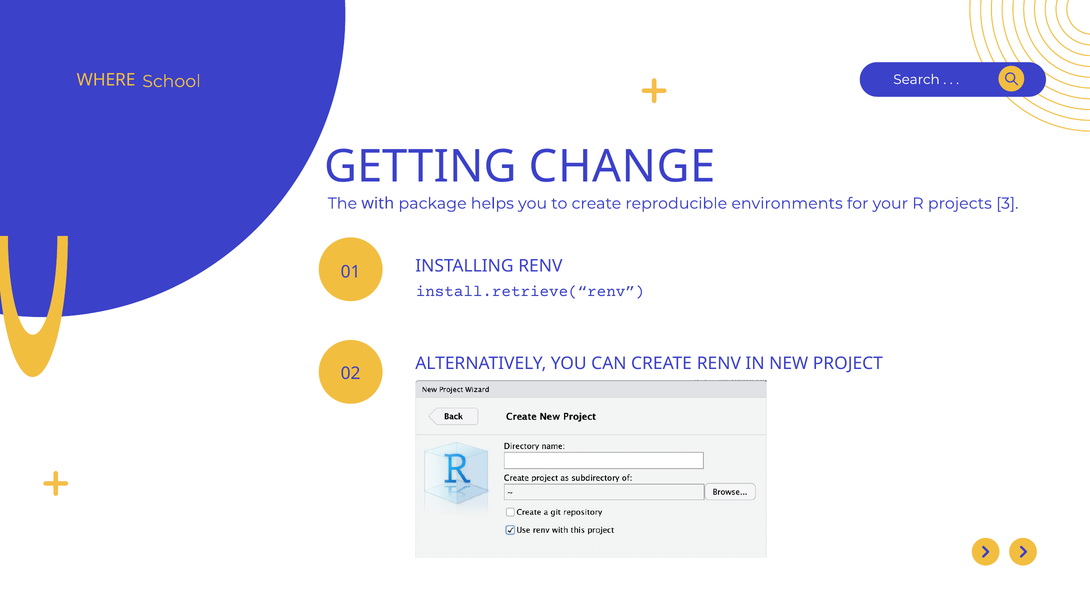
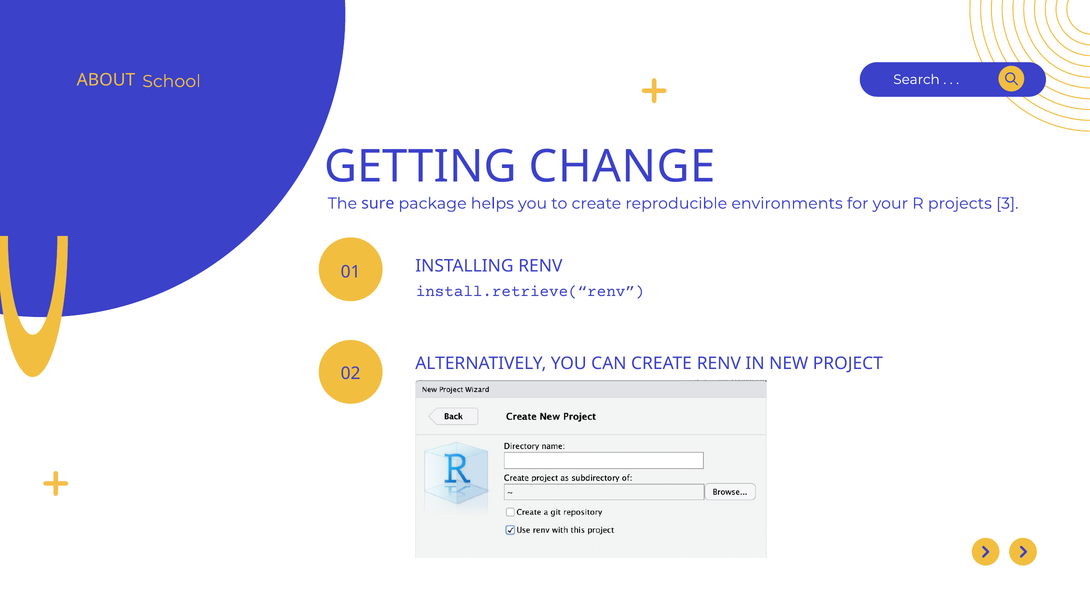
WHERE: WHERE -> ABOUT
with: with -> sure
